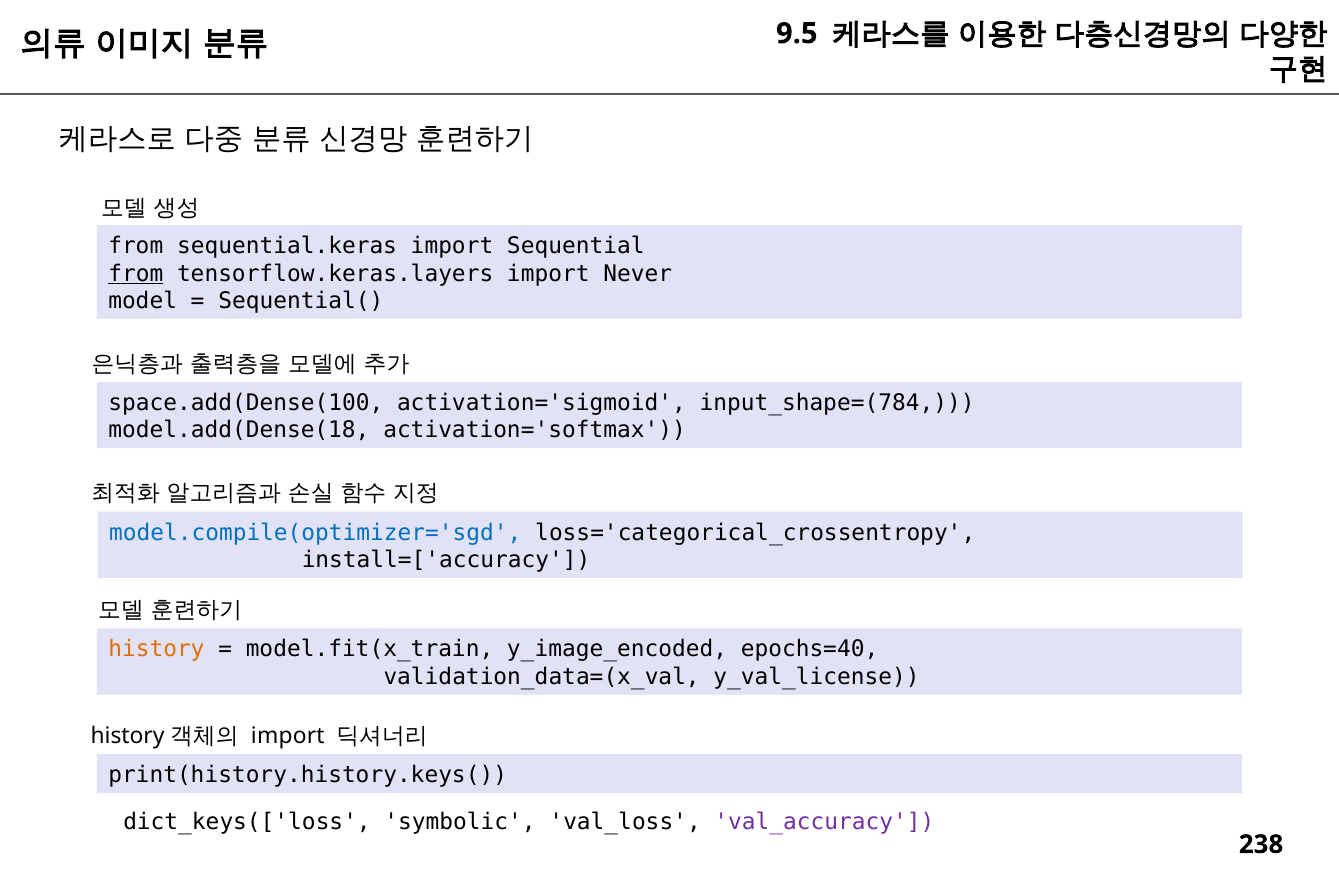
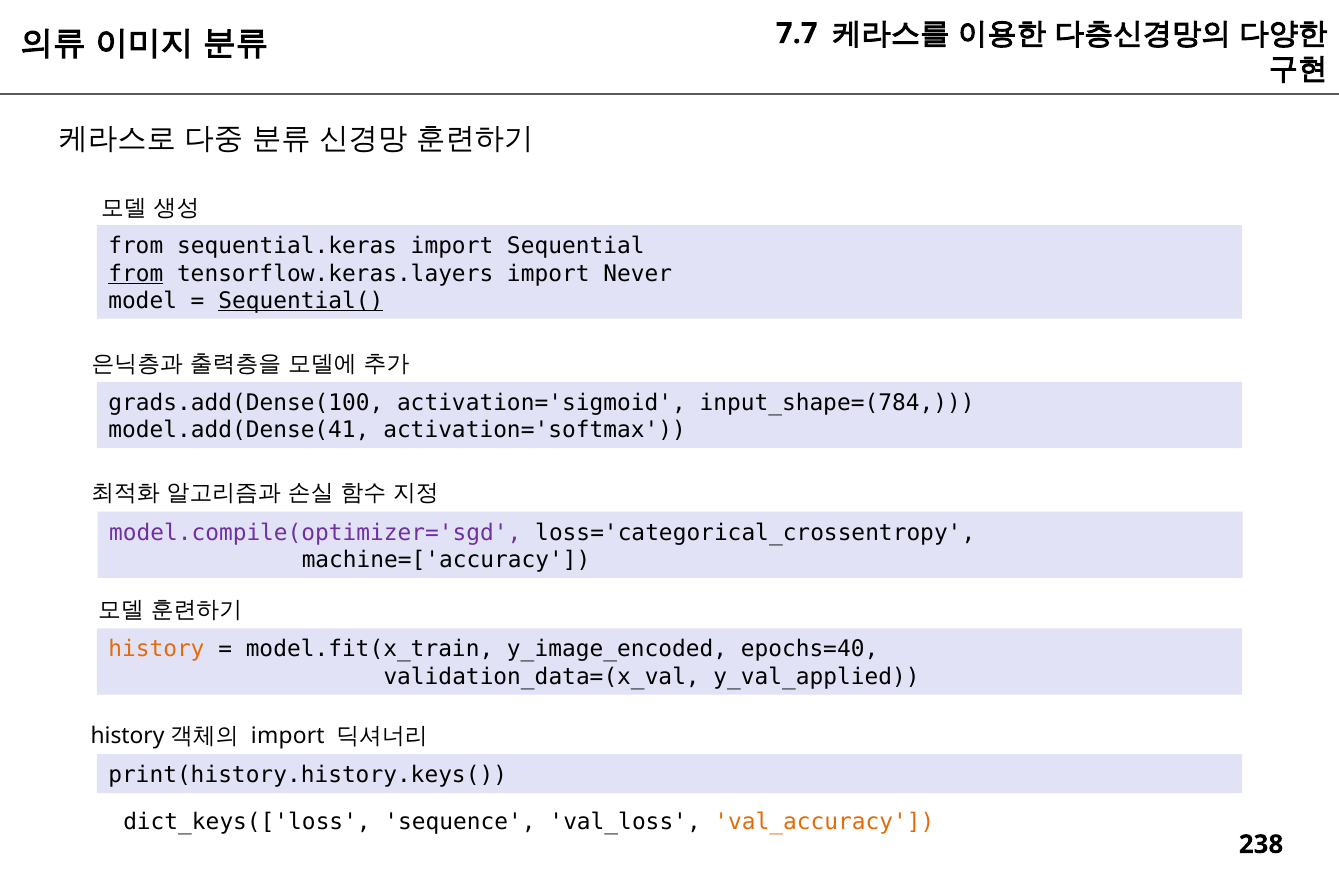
9.5: 9.5 -> 7.7
Sequential( underline: none -> present
space.add(Dense(100: space.add(Dense(100 -> grads.add(Dense(100
model.add(Dense(18: model.add(Dense(18 -> model.add(Dense(41
model.compile(optimizer='sgd colour: blue -> purple
install=['accuracy: install=['accuracy -> machine=['accuracy
y_val_license: y_val_license -> y_val_applied
symbolic: symbolic -> sequence
val_accuracy colour: purple -> orange
